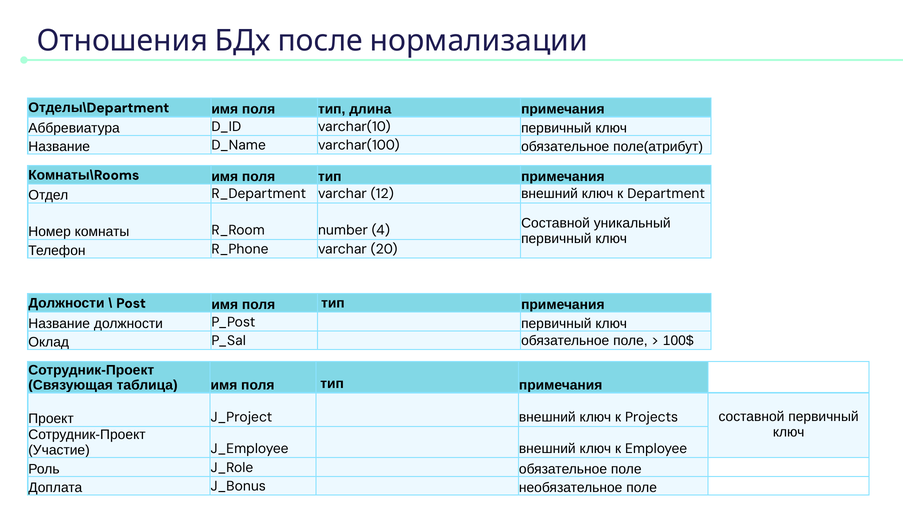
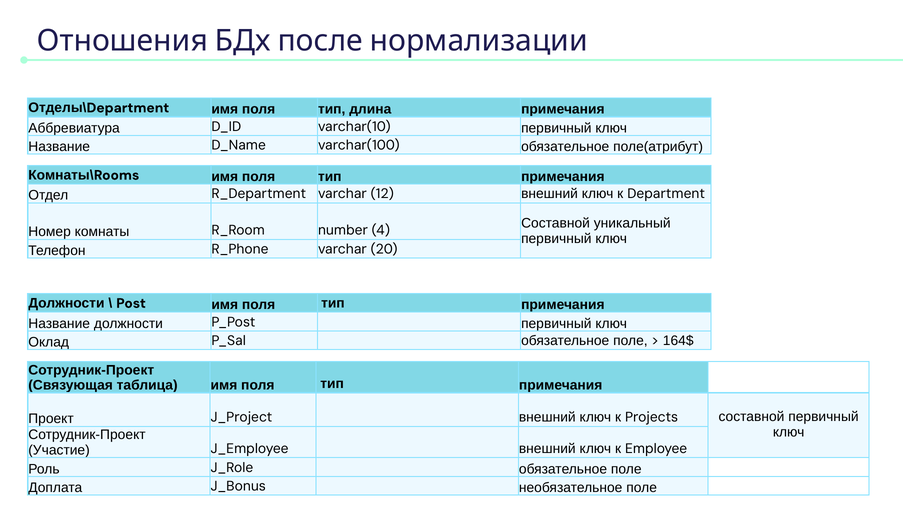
100$: 100$ -> 164$
